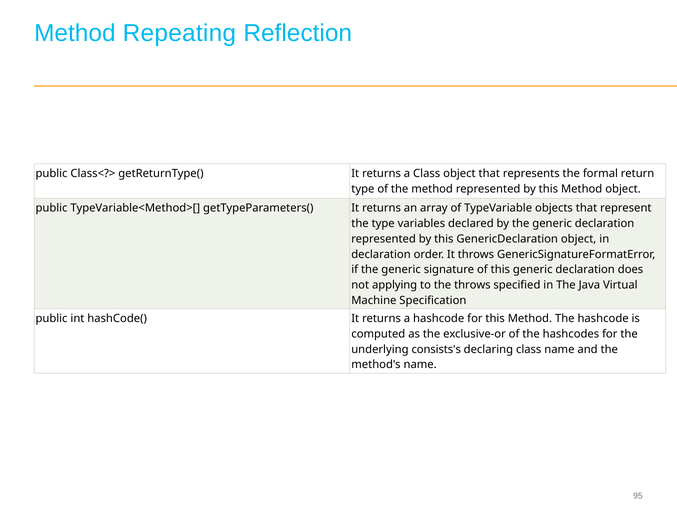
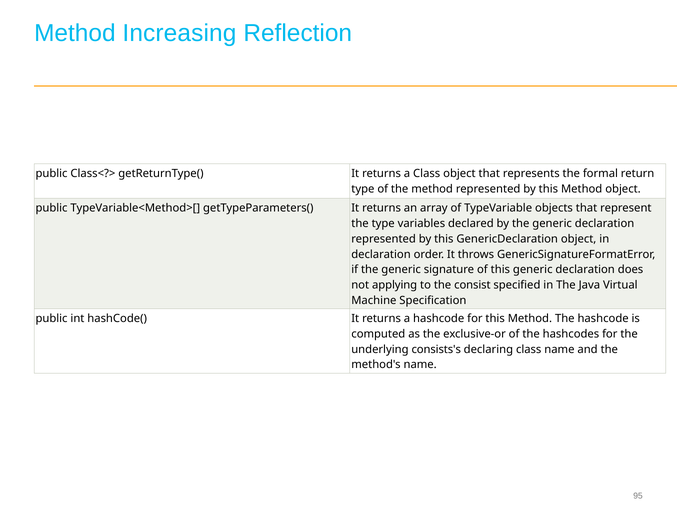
Repeating: Repeating -> Increasing
the throws: throws -> consist
